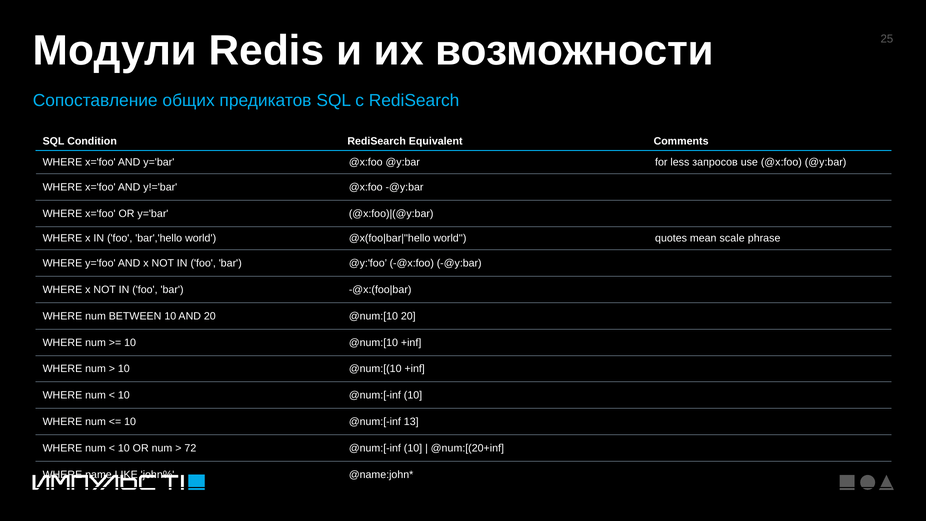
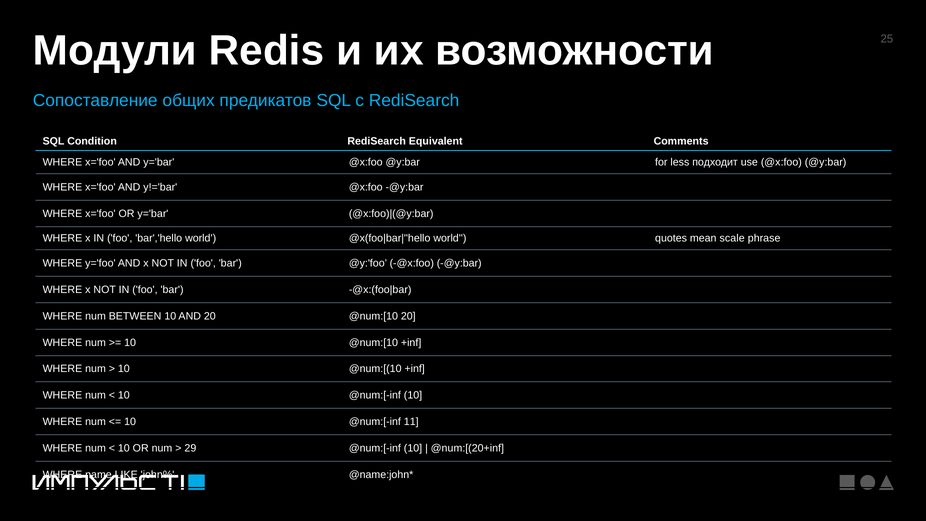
запросов: запросов -> подходит
13: 13 -> 11
72: 72 -> 29
